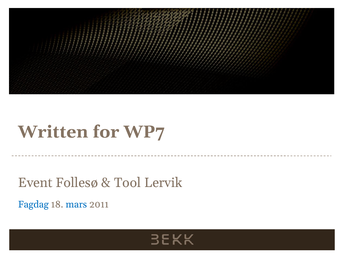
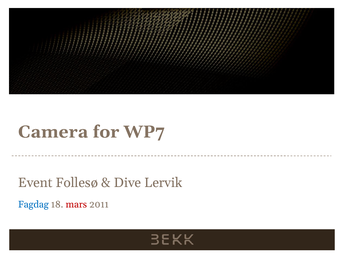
Written: Written -> Camera
Tool: Tool -> Dive
mars colour: blue -> red
